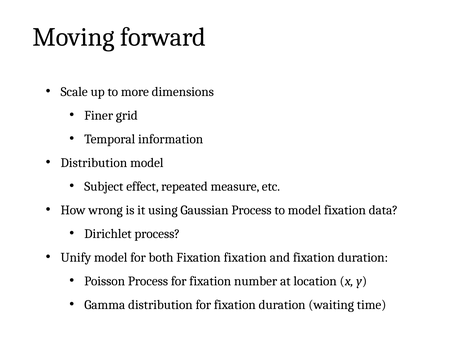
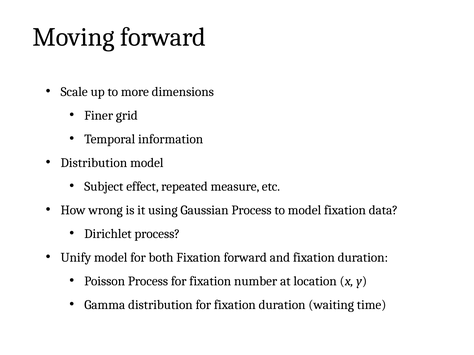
Fixation fixation: fixation -> forward
